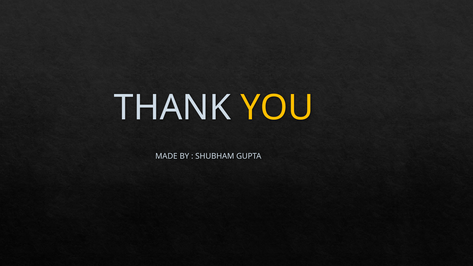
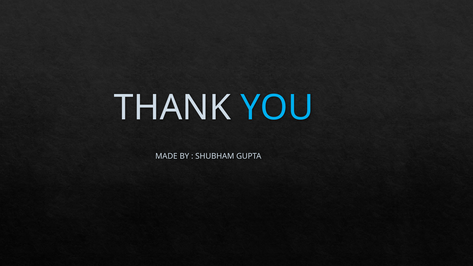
YOU colour: yellow -> light blue
